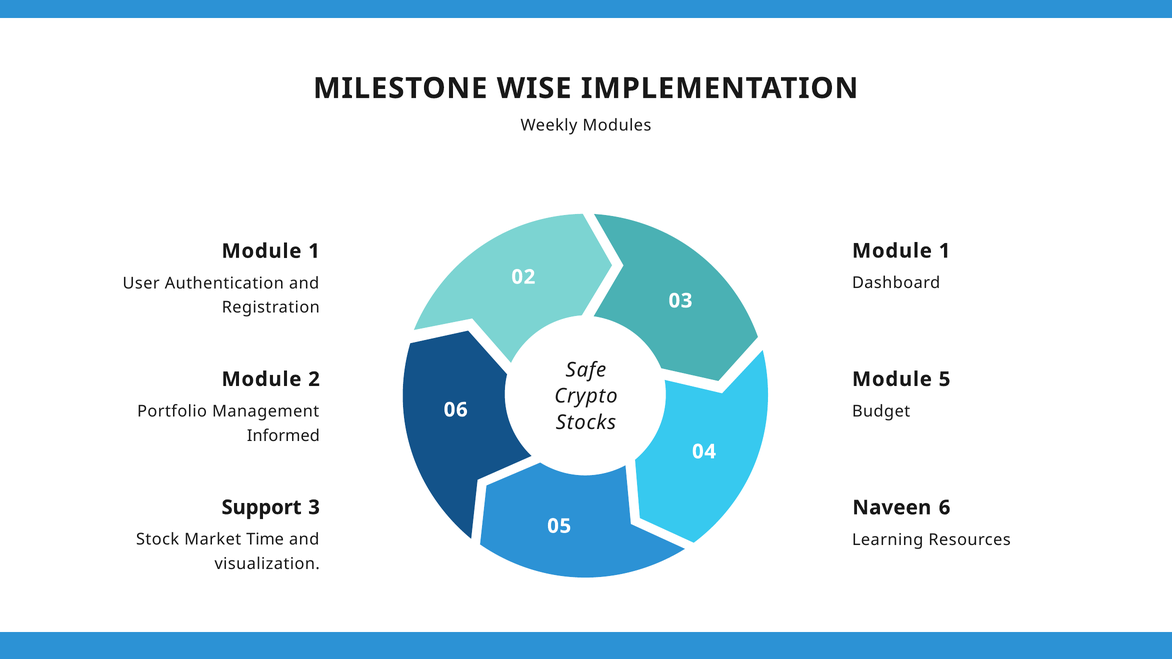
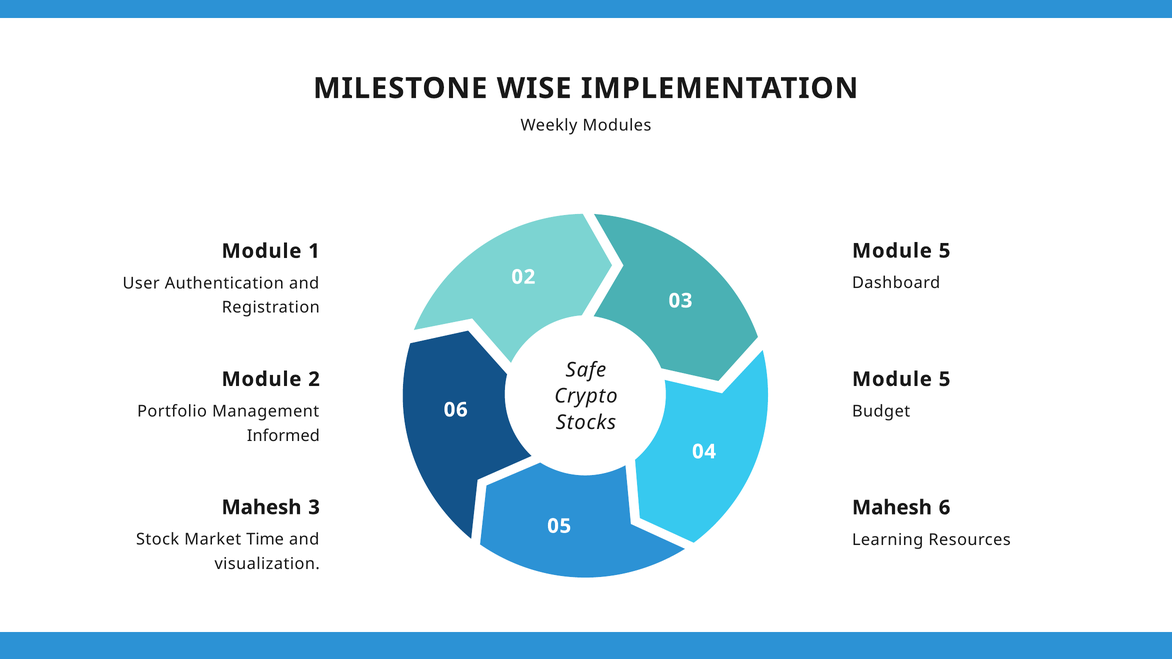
1 at (945, 251): 1 -> 5
Support at (262, 508): Support -> Mahesh
Naveen at (892, 508): Naveen -> Mahesh
